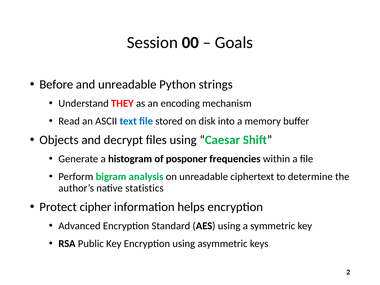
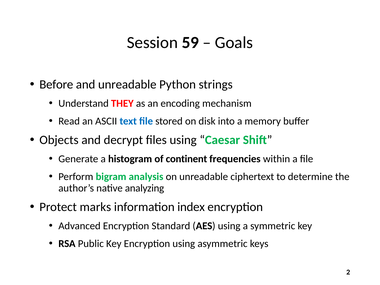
00: 00 -> 59
posponer: posponer -> continent
statistics: statistics -> analyzing
cipher: cipher -> marks
helps: helps -> index
